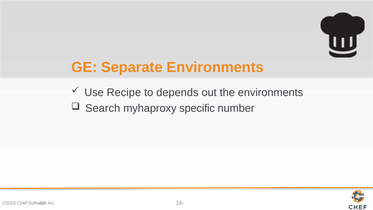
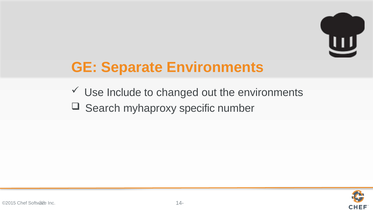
Recipe: Recipe -> Include
depends: depends -> changed
